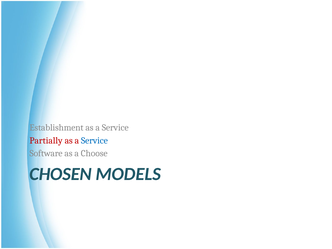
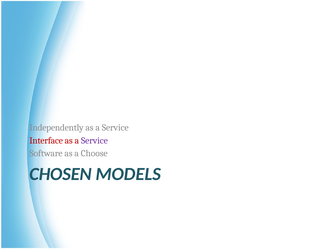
Establishment: Establishment -> Independently
Partially: Partially -> Interface
Service at (94, 141) colour: blue -> purple
